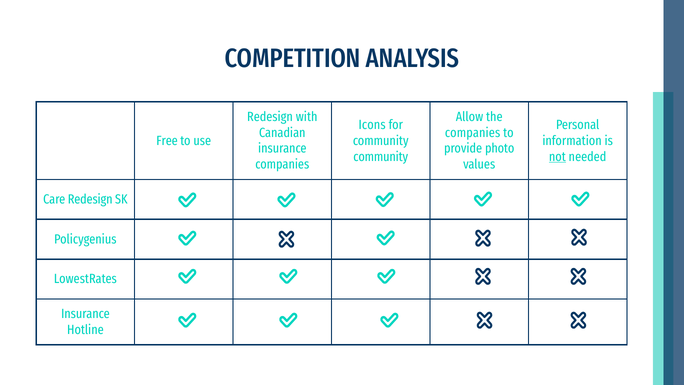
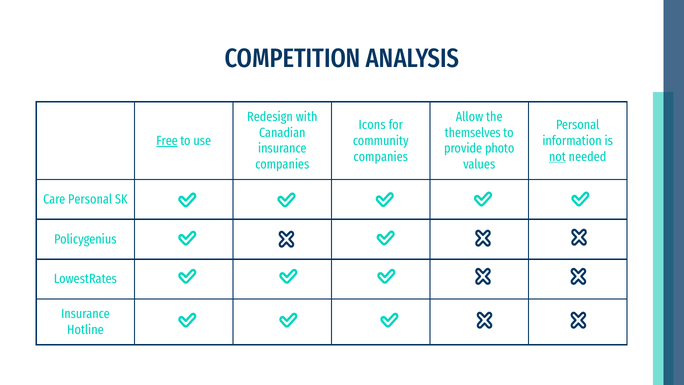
companies at (473, 133): companies -> themselves
Free underline: none -> present
community at (381, 157): community -> companies
Care Redesign: Redesign -> Personal
